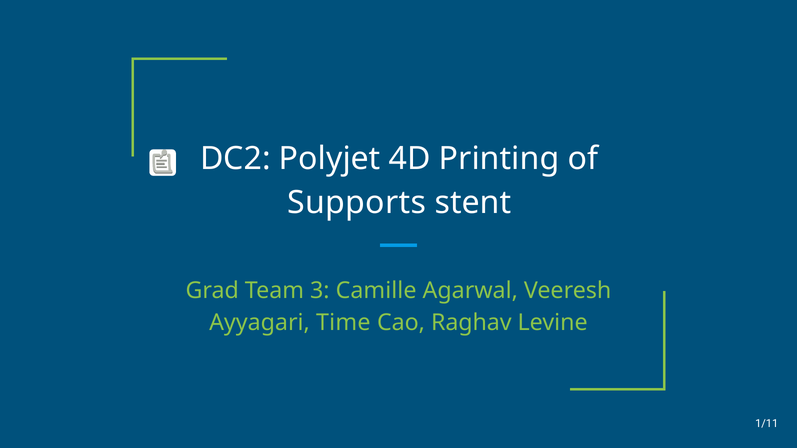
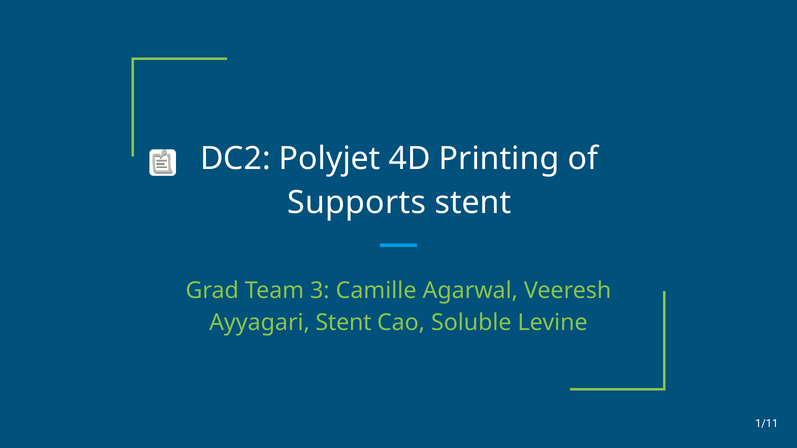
Ayyagari Time: Time -> Stent
Raghav: Raghav -> Soluble
